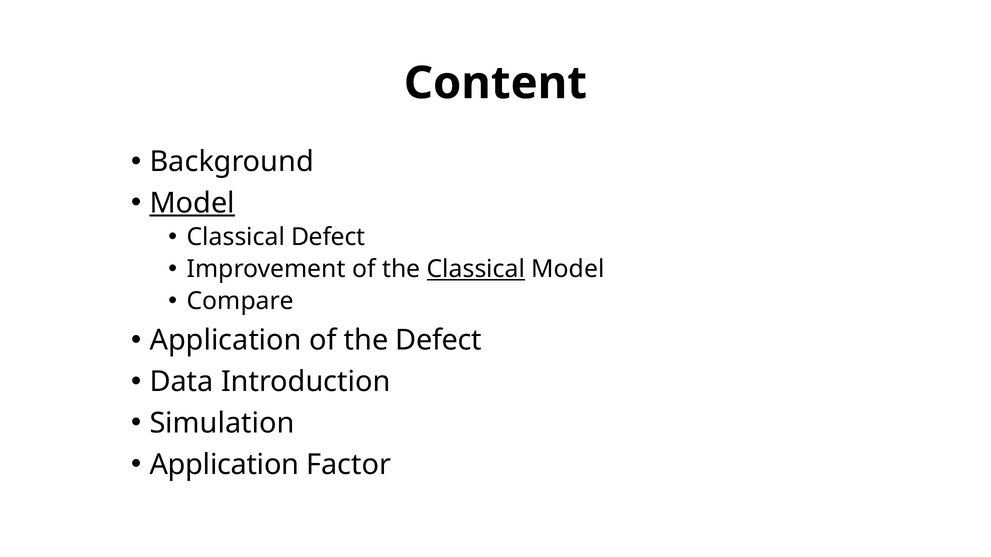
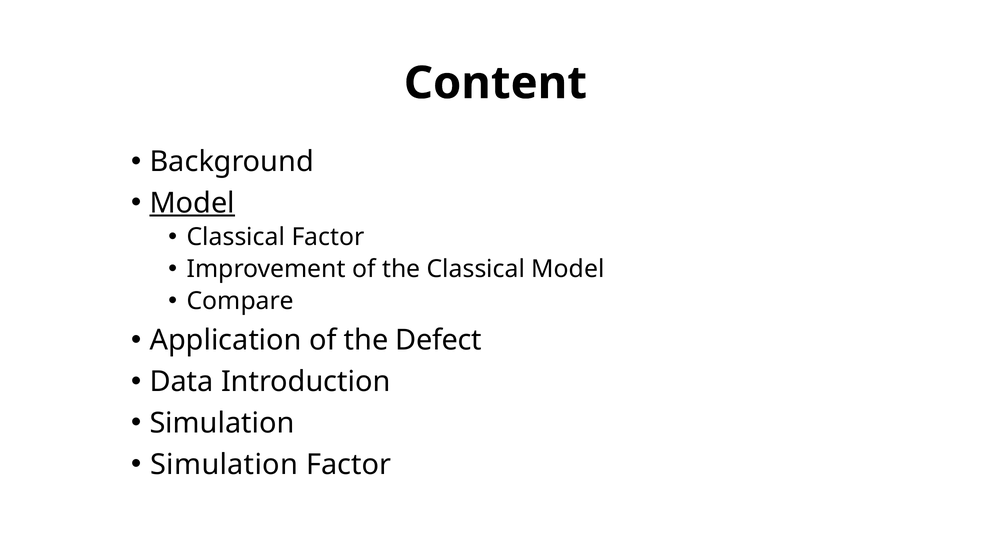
Classical Defect: Defect -> Factor
Classical at (476, 269) underline: present -> none
Application at (224, 465): Application -> Simulation
